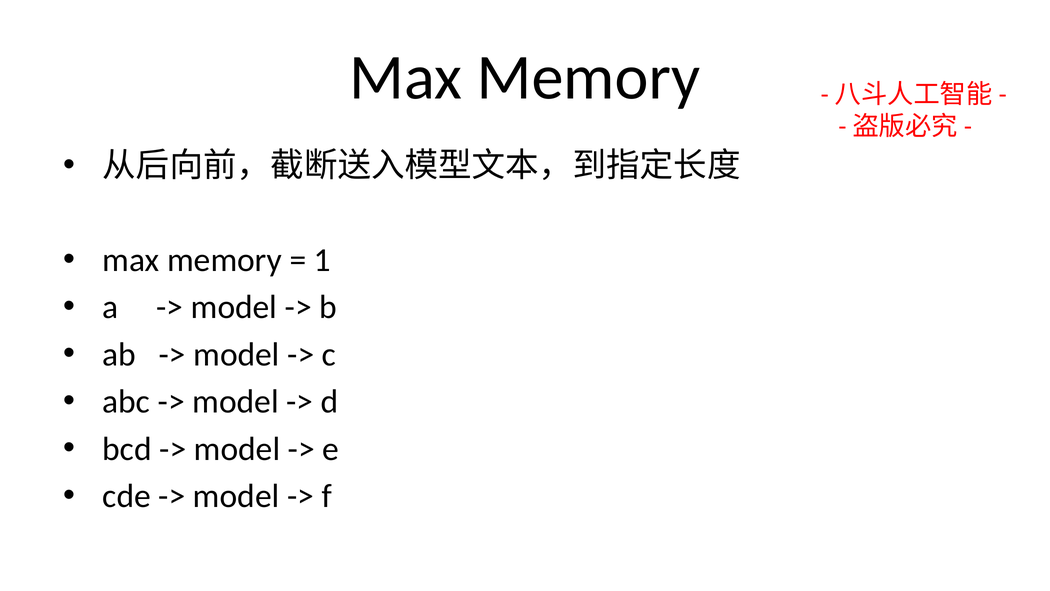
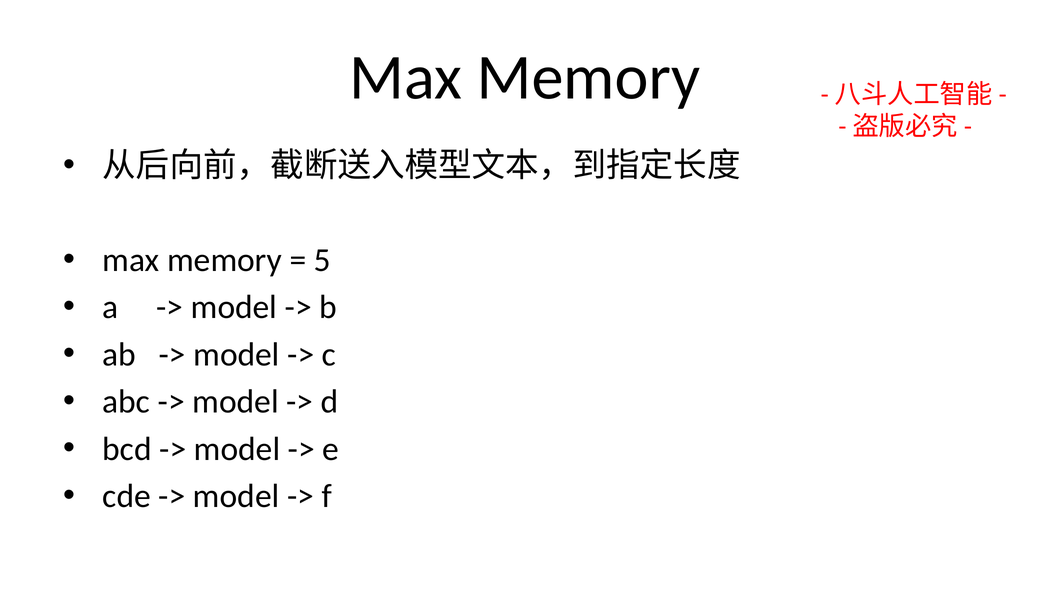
1: 1 -> 5
